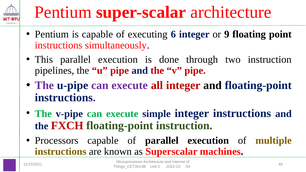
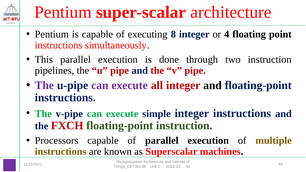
6: 6 -> 8
9: 9 -> 4
